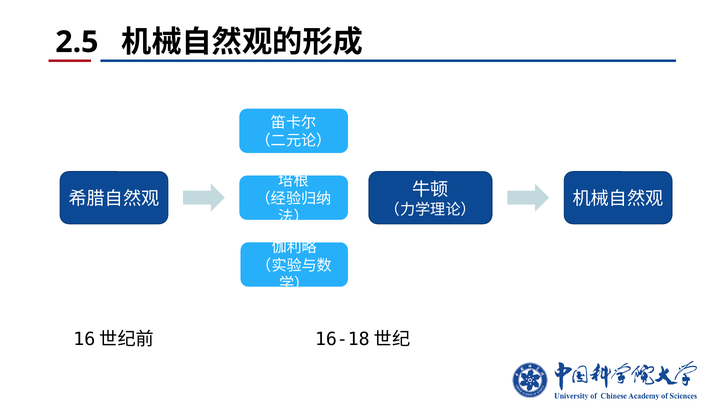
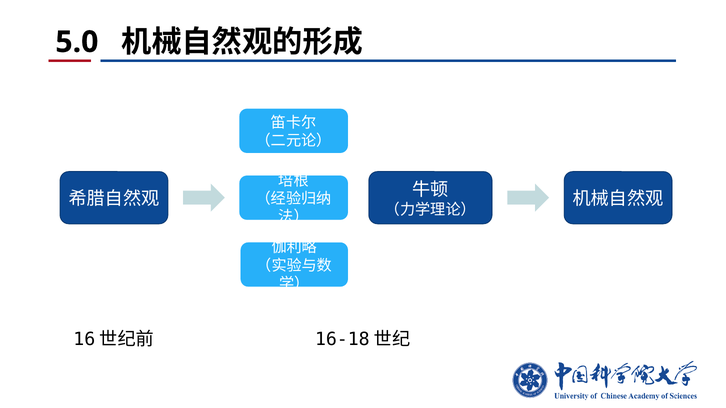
2.5: 2.5 -> 5.0
